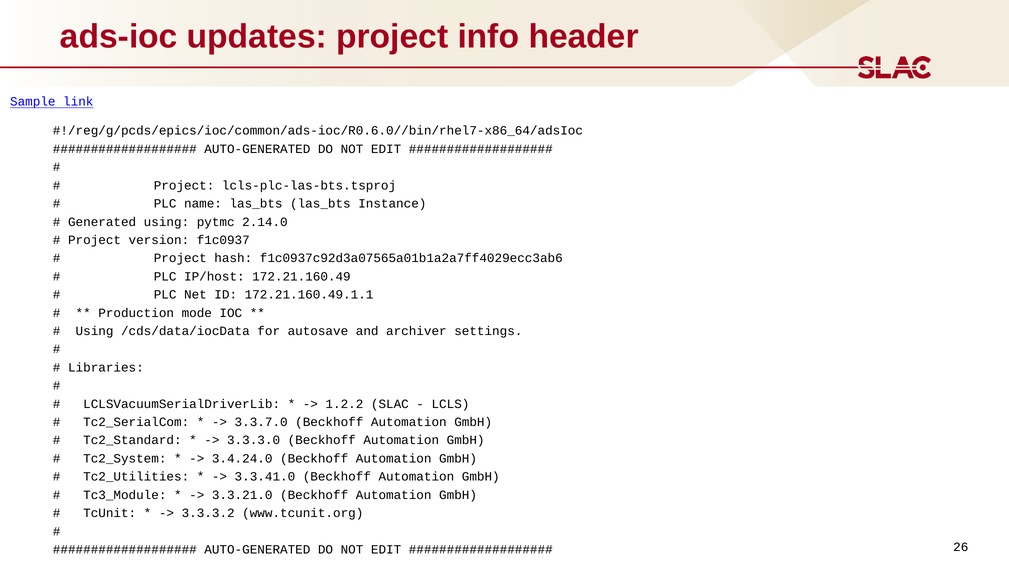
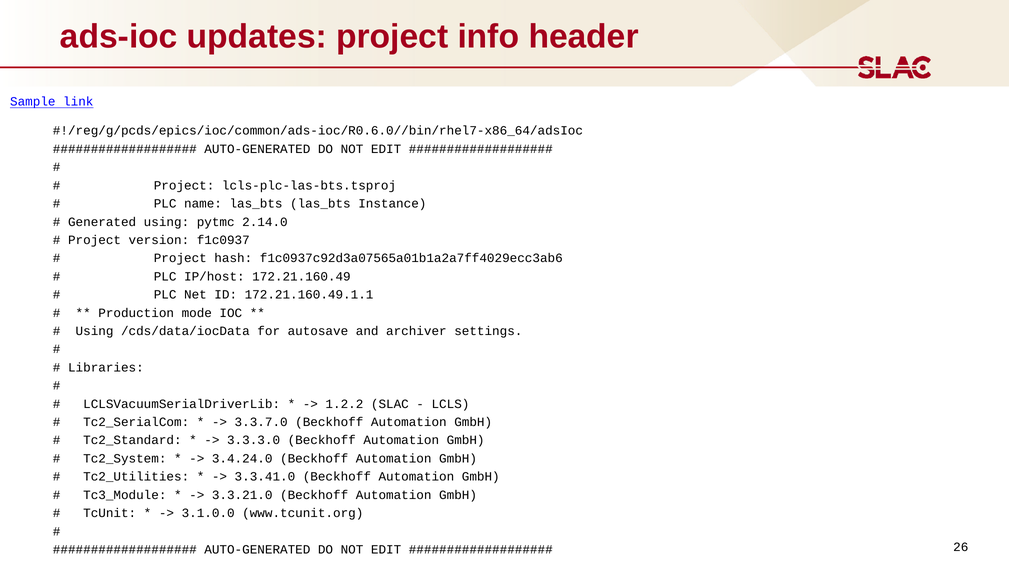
3.3.3.2: 3.3.3.2 -> 3.1.0.0
